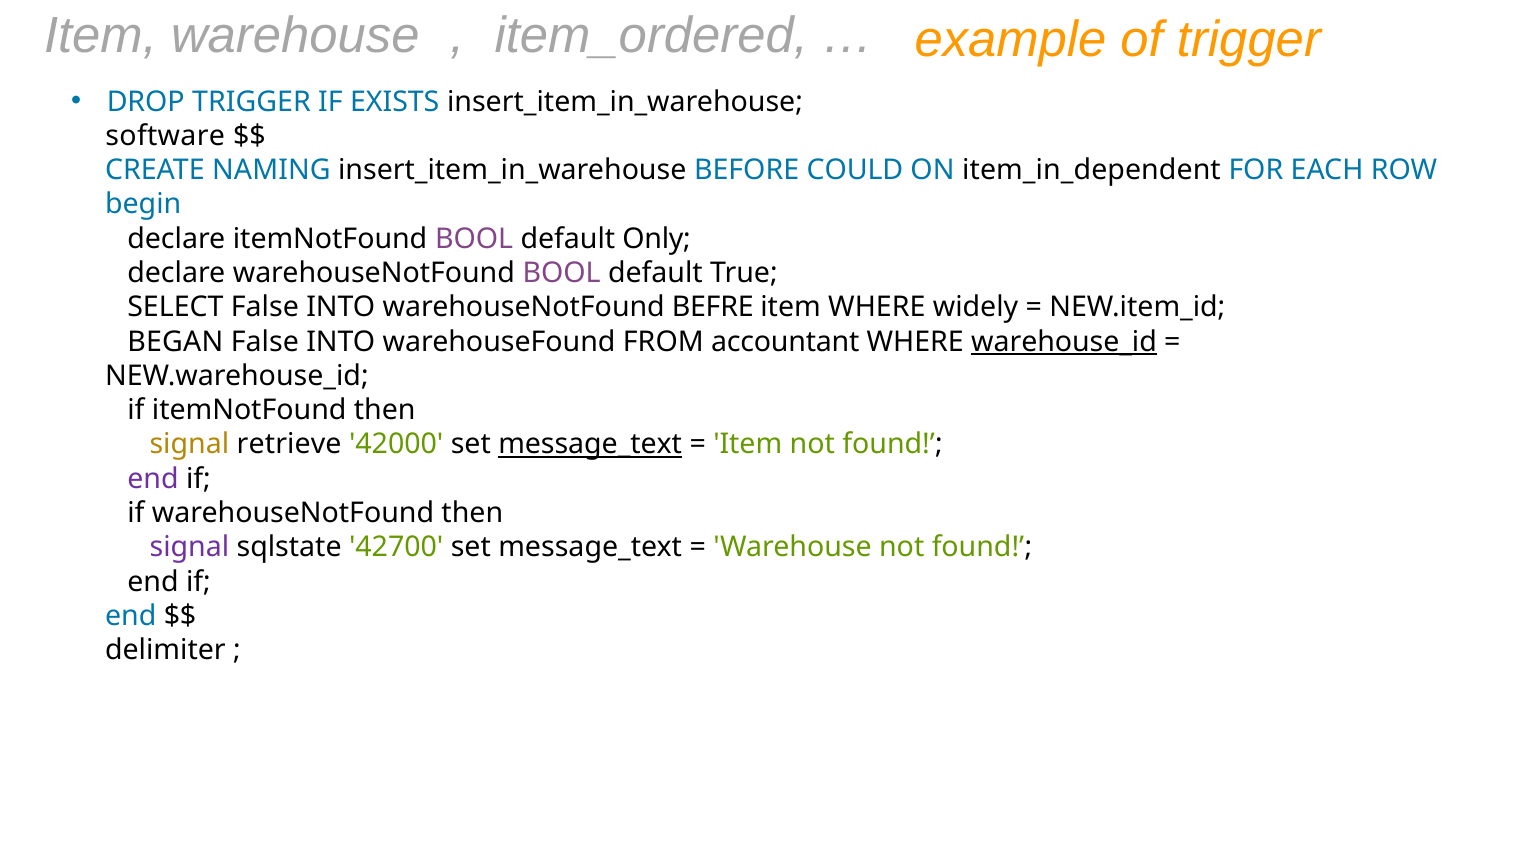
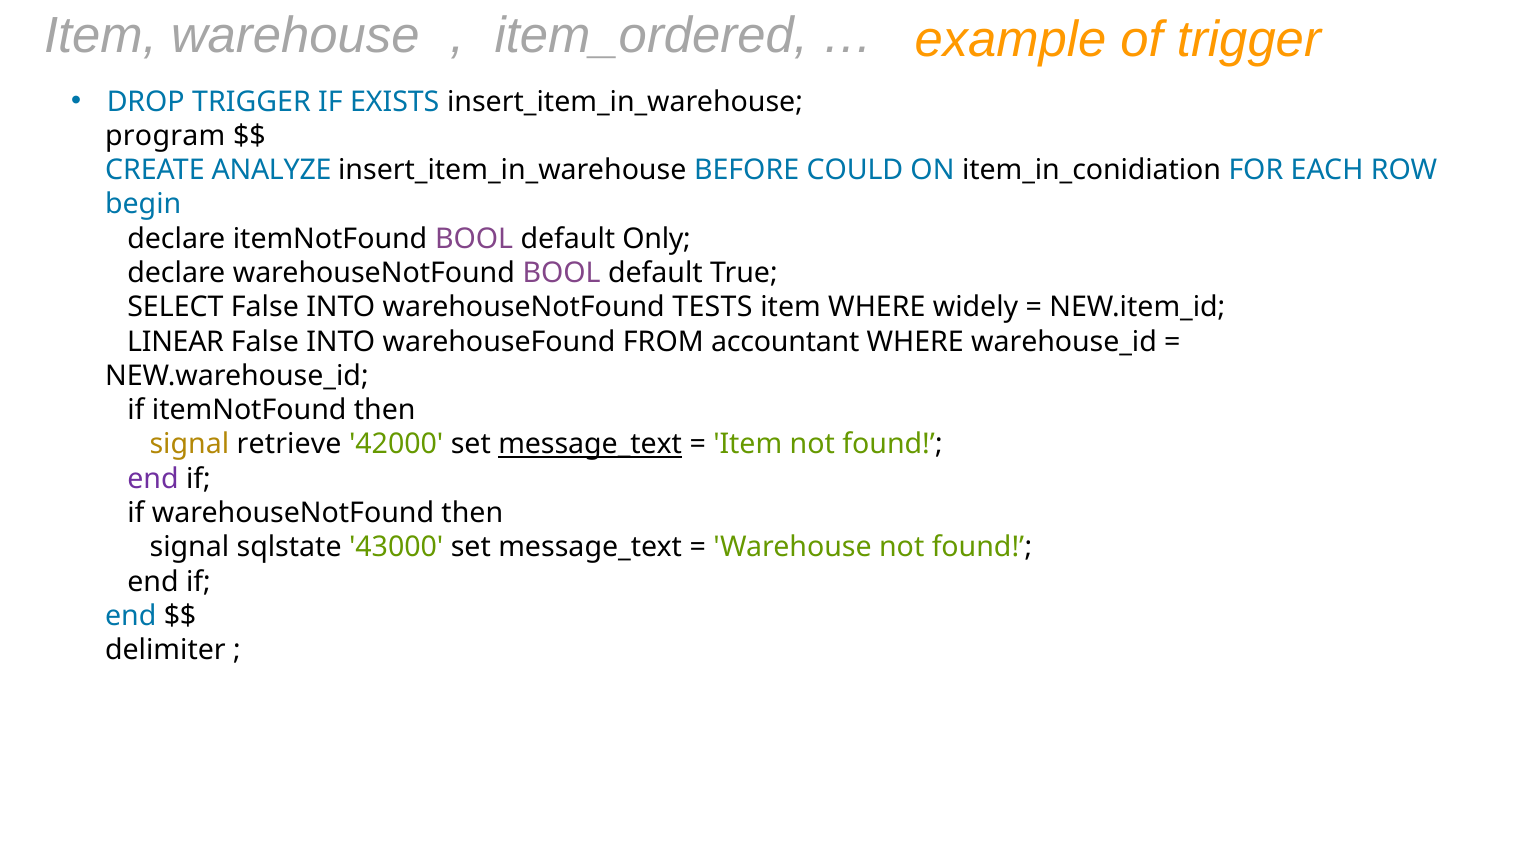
software: software -> program
NAMING: NAMING -> ANALYZE
item_in_dependent: item_in_dependent -> item_in_conidiation
BEFRE: BEFRE -> TESTS
BEGAN: BEGAN -> LINEAR
warehouse_id underline: present -> none
signal at (189, 547) colour: purple -> black
42700: 42700 -> 43000
